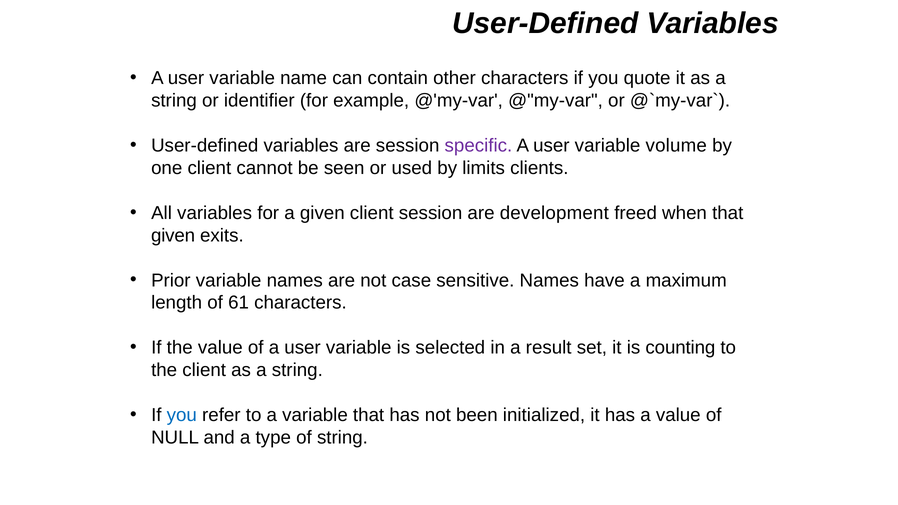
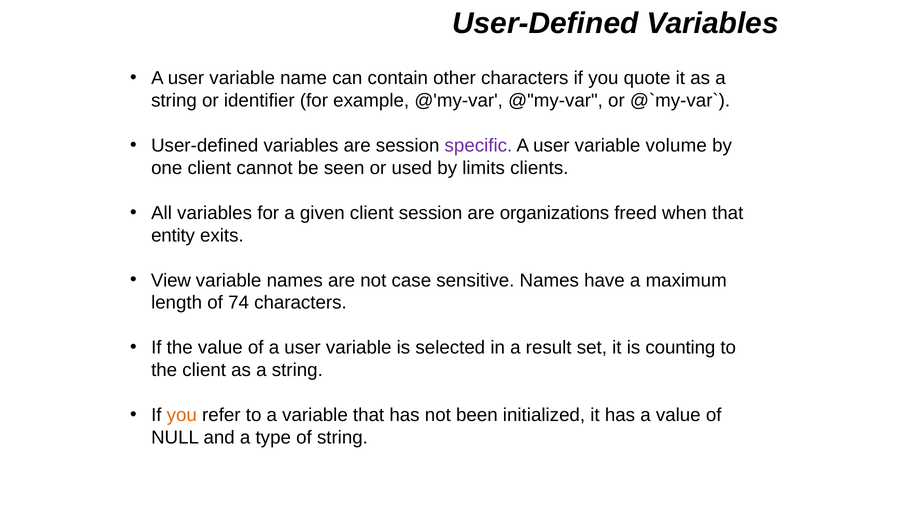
development: development -> organizations
given at (173, 236): given -> entity
Prior: Prior -> View
61: 61 -> 74
you at (182, 415) colour: blue -> orange
